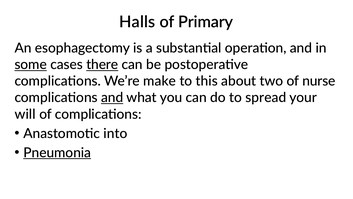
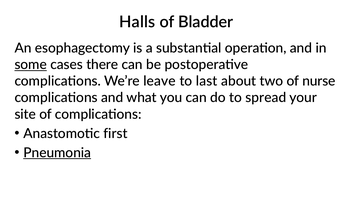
Primary: Primary -> Bladder
there underline: present -> none
make: make -> leave
this: this -> last
and at (112, 97) underline: present -> none
will: will -> site
into: into -> first
